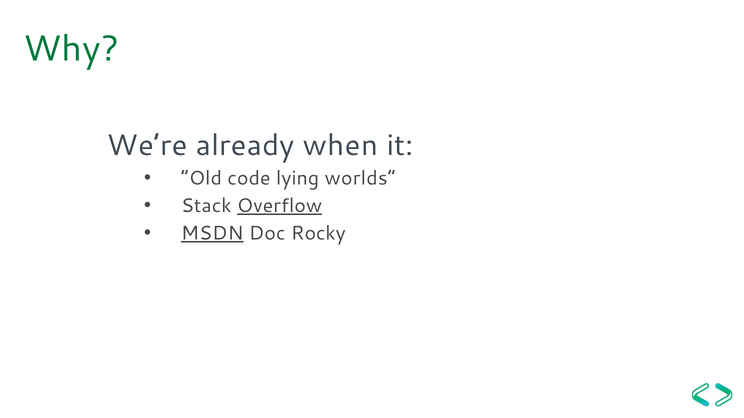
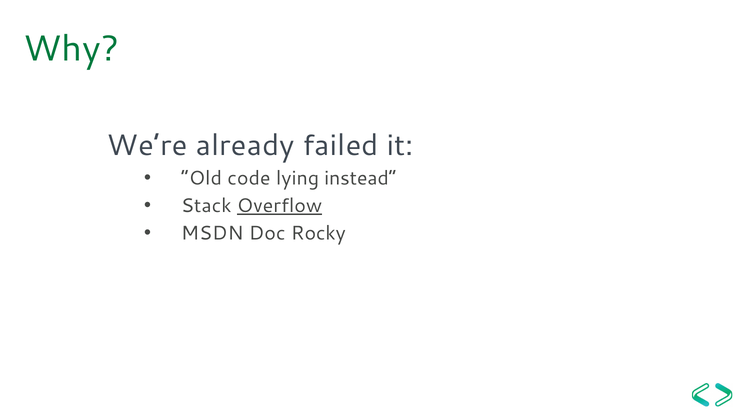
when: when -> failed
worlds: worlds -> instead
MSDN underline: present -> none
